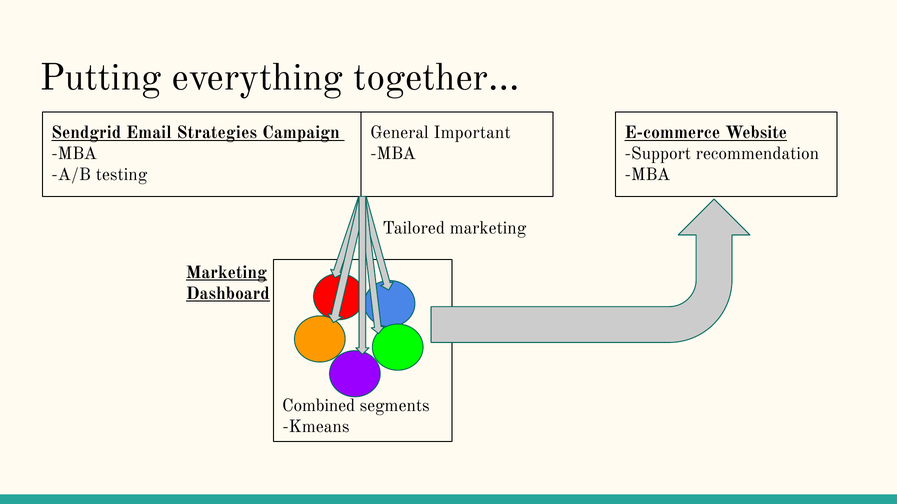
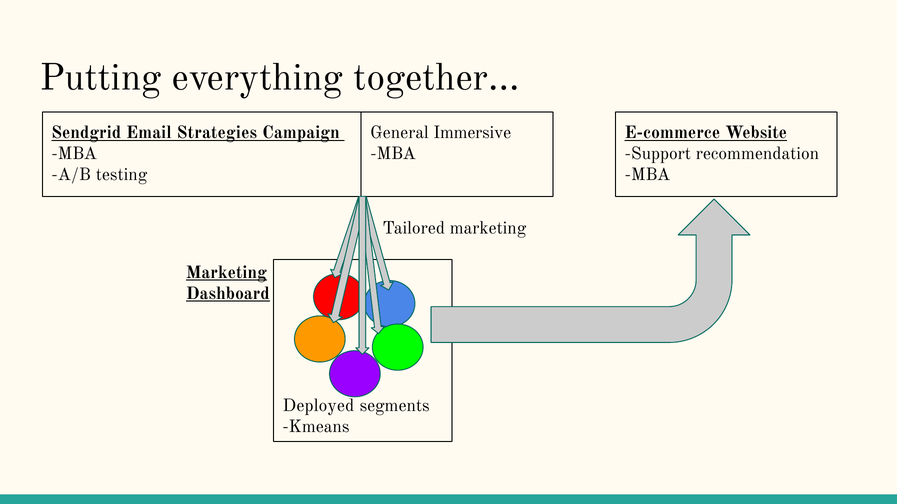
Important: Important -> Immersive
Combined: Combined -> Deployed
